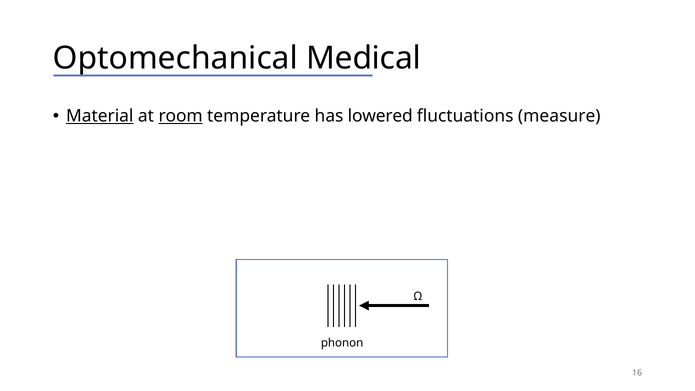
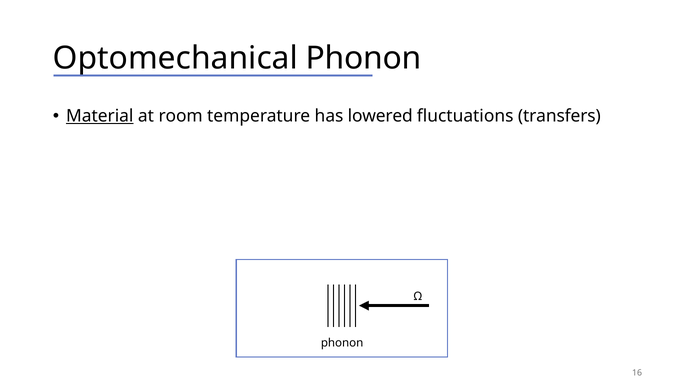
Medical at (364, 58): Medical -> Phonon
room underline: present -> none
measure: measure -> transfers
